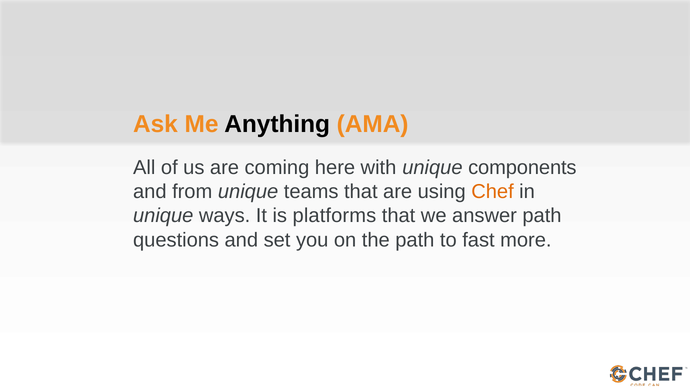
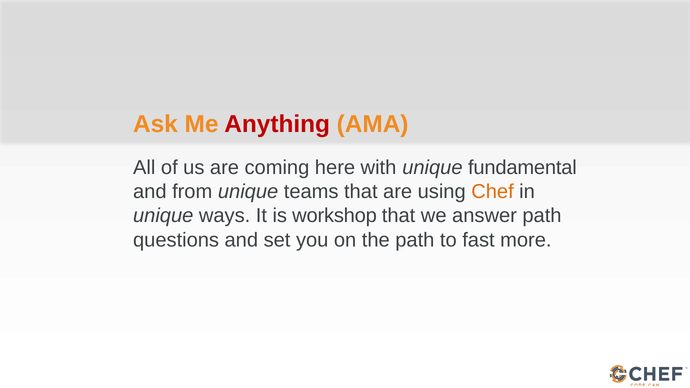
Anything colour: black -> red
components: components -> fundamental
platforms: platforms -> workshop
